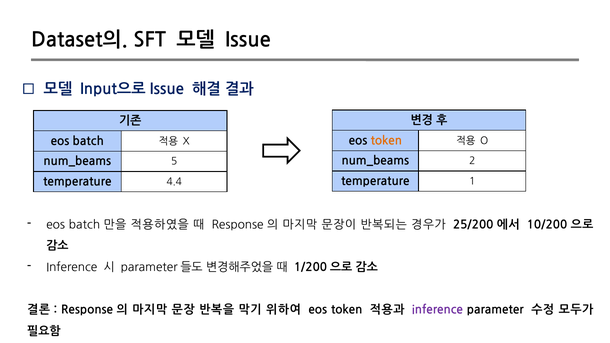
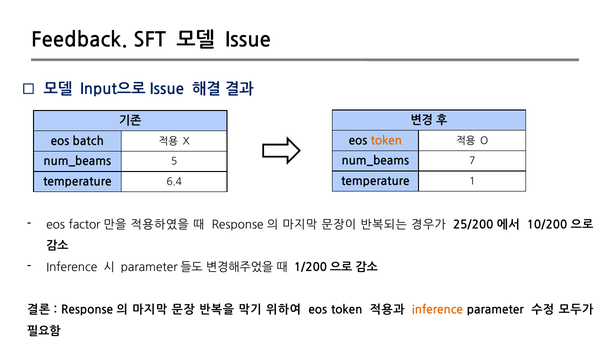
Dataset의: Dataset의 -> Feedback
2: 2 -> 7
4.4: 4.4 -> 6.4
batch at (84, 225): batch -> factor
inference at (437, 310) colour: purple -> orange
